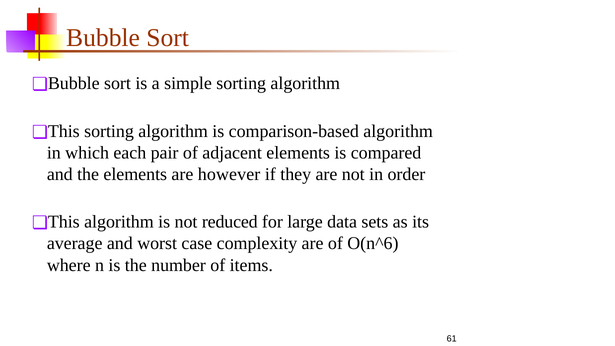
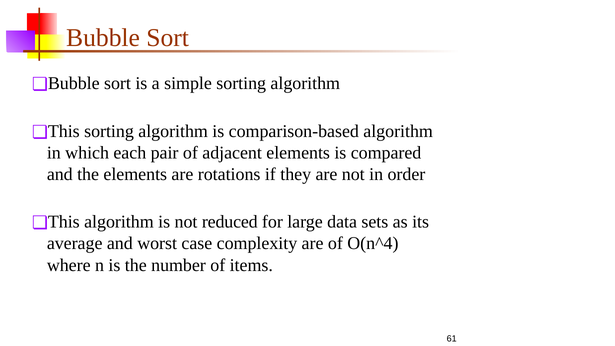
however: however -> rotations
O(n^6: O(n^6 -> O(n^4
